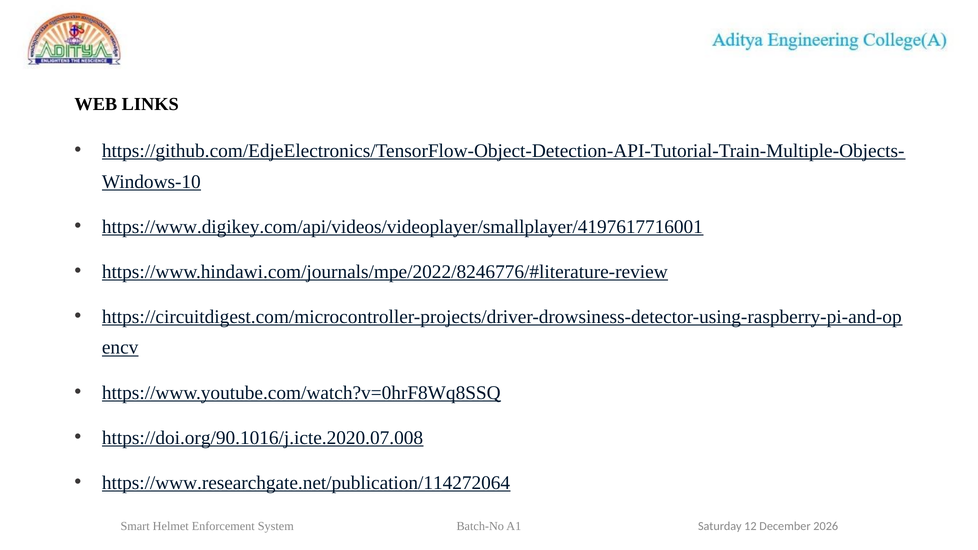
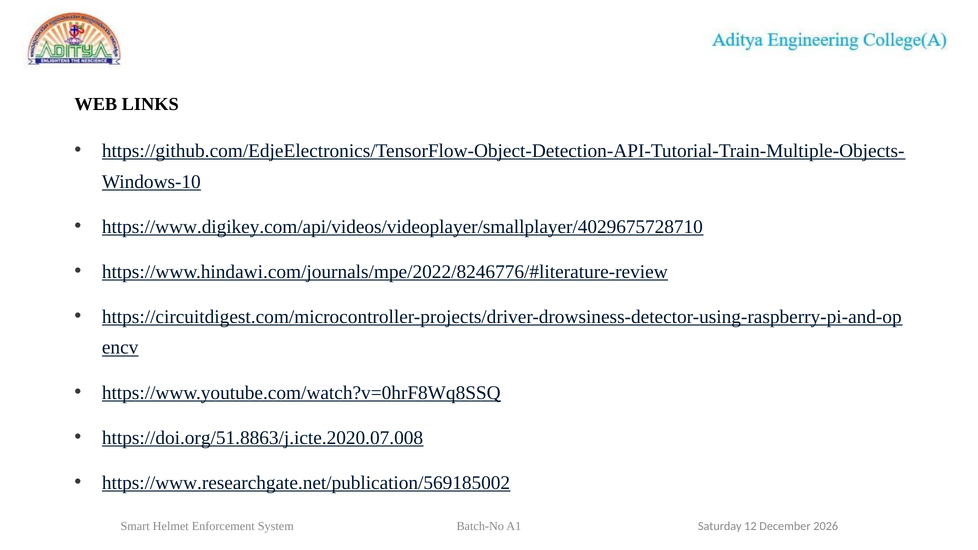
https://www.digikey.com/api/videos/videoplayer/smallplayer/4197617716001: https://www.digikey.com/api/videos/videoplayer/smallplayer/4197617716001 -> https://www.digikey.com/api/videos/videoplayer/smallplayer/4029675728710
https://doi.org/90.1016/j.icte.2020.07.008: https://doi.org/90.1016/j.icte.2020.07.008 -> https://doi.org/51.8863/j.icte.2020.07.008
https://www.researchgate.net/publication/114272064: https://www.researchgate.net/publication/114272064 -> https://www.researchgate.net/publication/569185002
